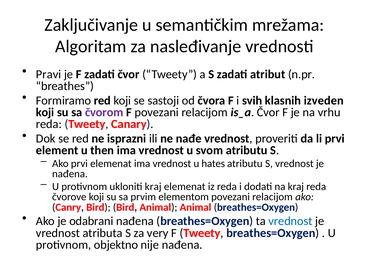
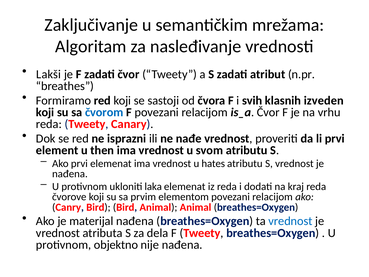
Pravi: Pravi -> Lakši
čvorom colour: purple -> blue
ukloniti kraj: kraj -> laka
odabrani: odabrani -> materijal
very: very -> dela
